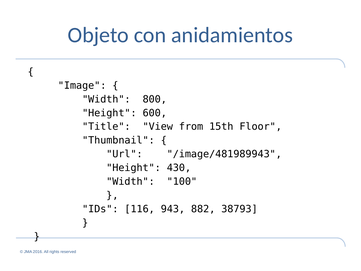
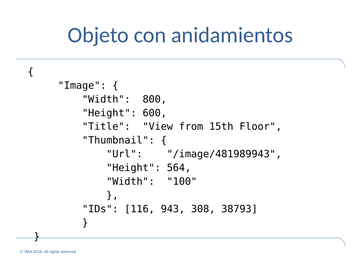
430: 430 -> 564
882: 882 -> 308
